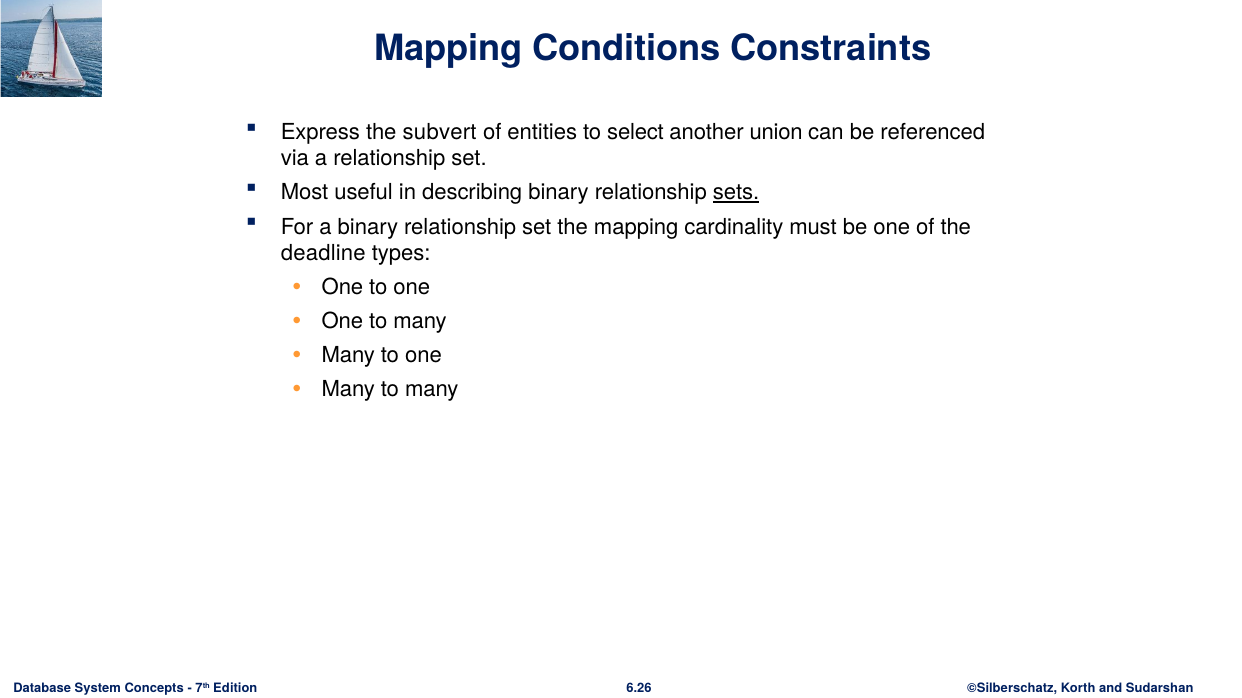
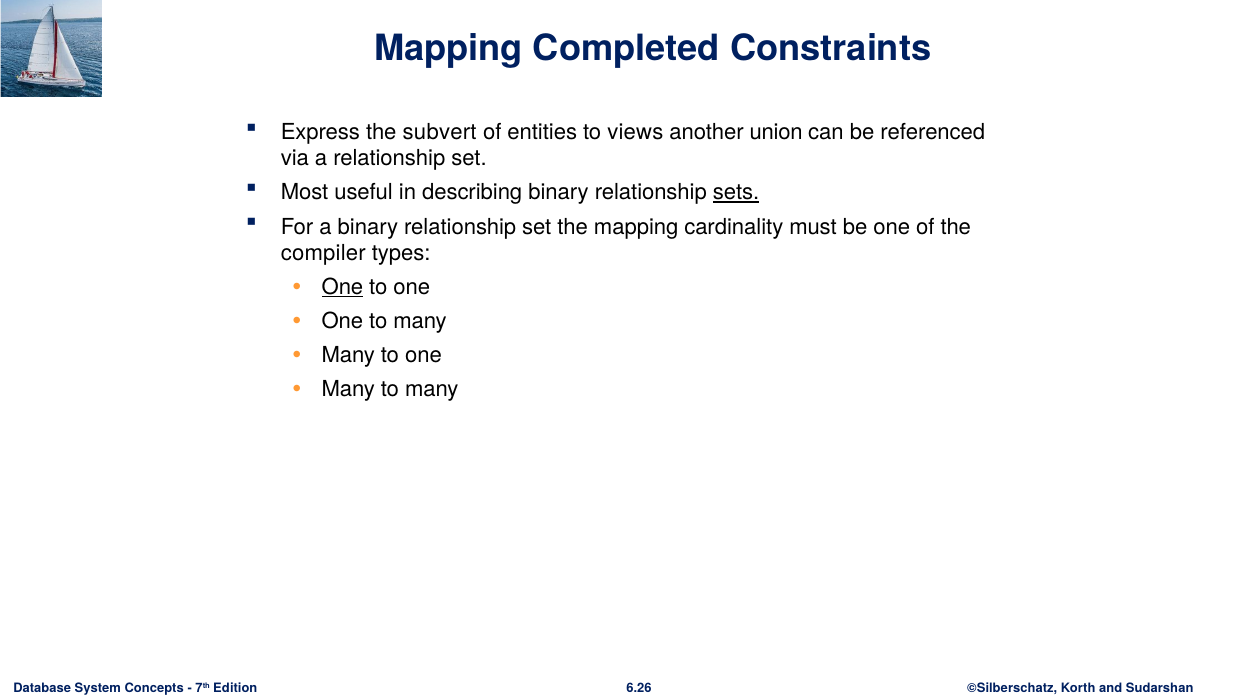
Conditions: Conditions -> Completed
select: select -> views
deadline: deadline -> compiler
One at (342, 287) underline: none -> present
